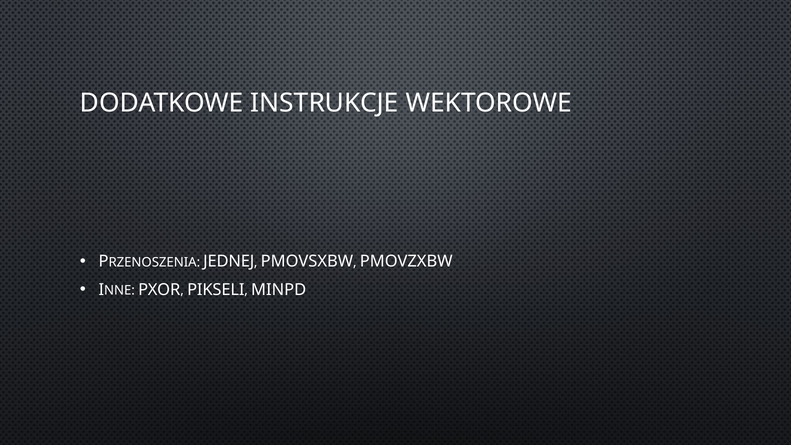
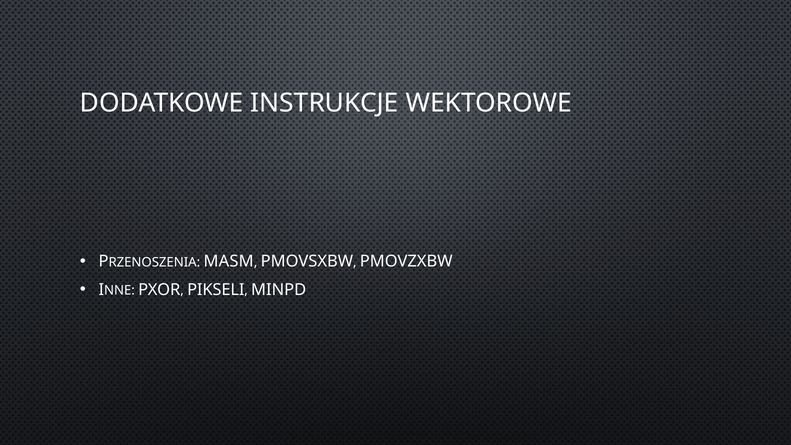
JEDNEJ: JEDNEJ -> MASM
